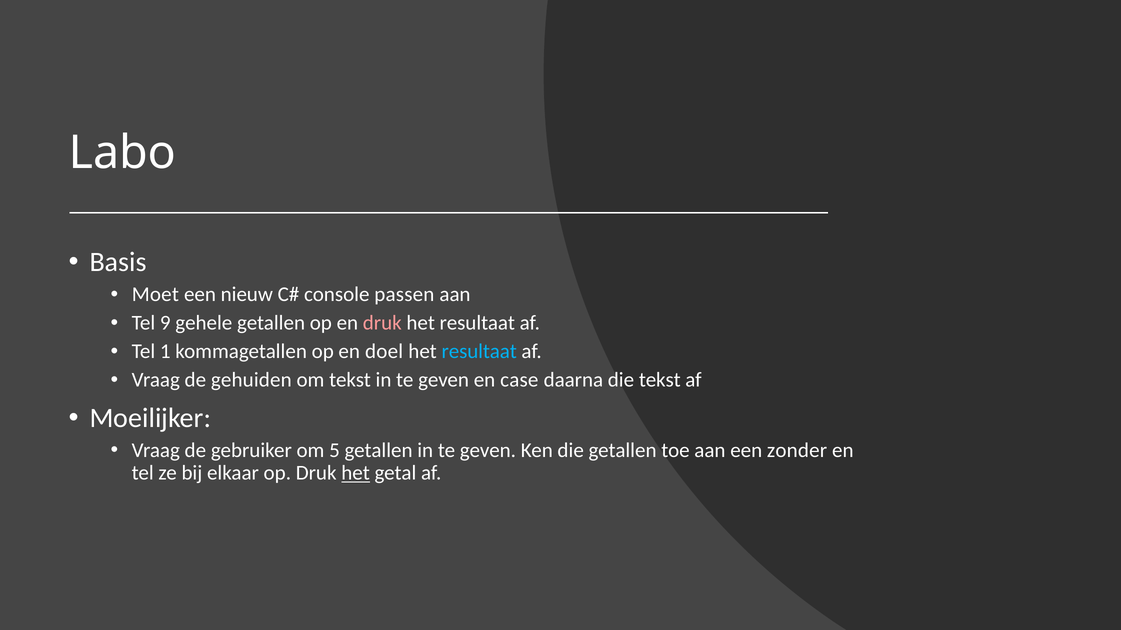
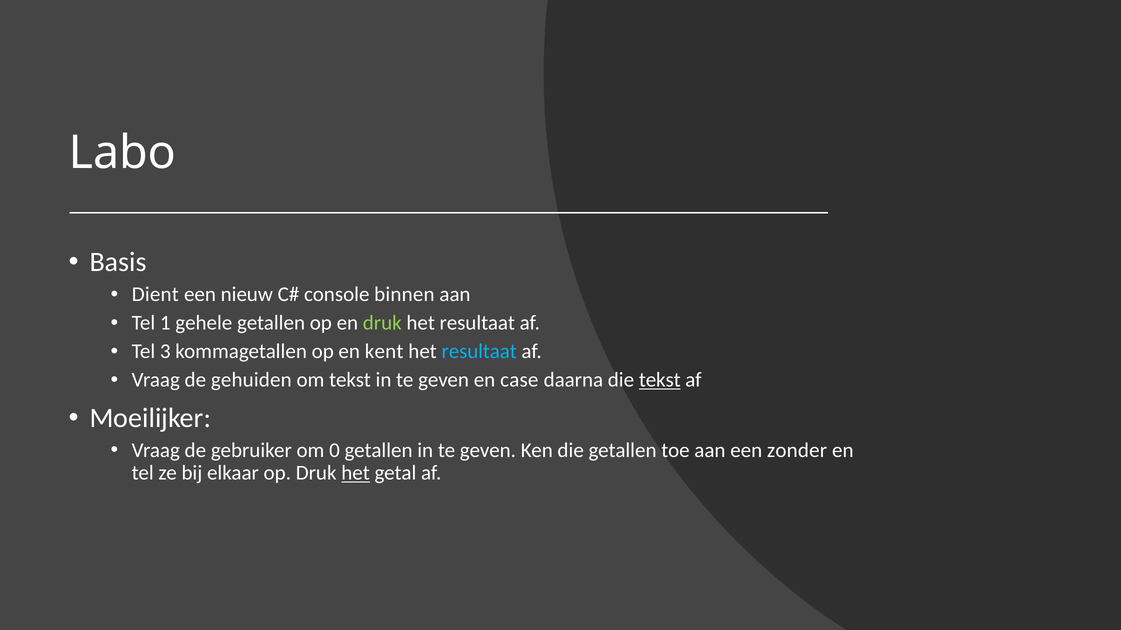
Moet: Moet -> Dient
passen: passen -> binnen
9: 9 -> 1
druk at (382, 323) colour: pink -> light green
1: 1 -> 3
doel: doel -> kent
tekst at (660, 380) underline: none -> present
5: 5 -> 0
